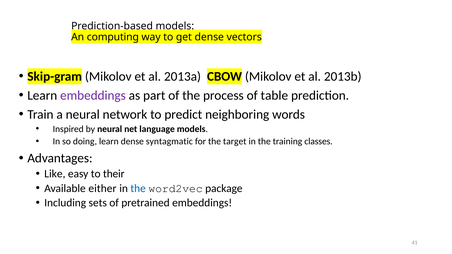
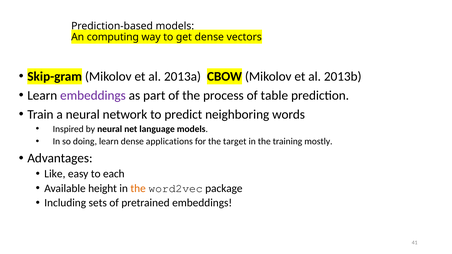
syntagmatic: syntagmatic -> applications
classes: classes -> mostly
their: their -> each
either: either -> height
the at (138, 189) colour: blue -> orange
